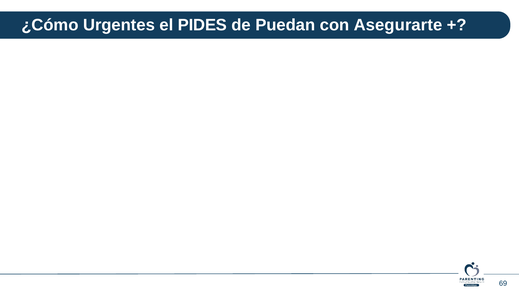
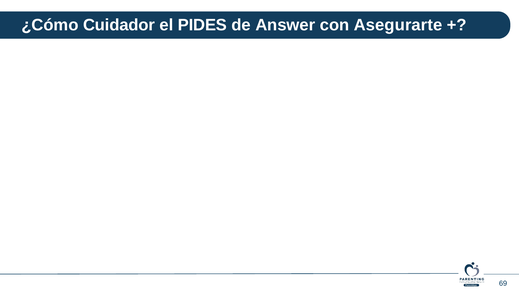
Urgentes: Urgentes -> Cuidador
Puedan: Puedan -> Answer
